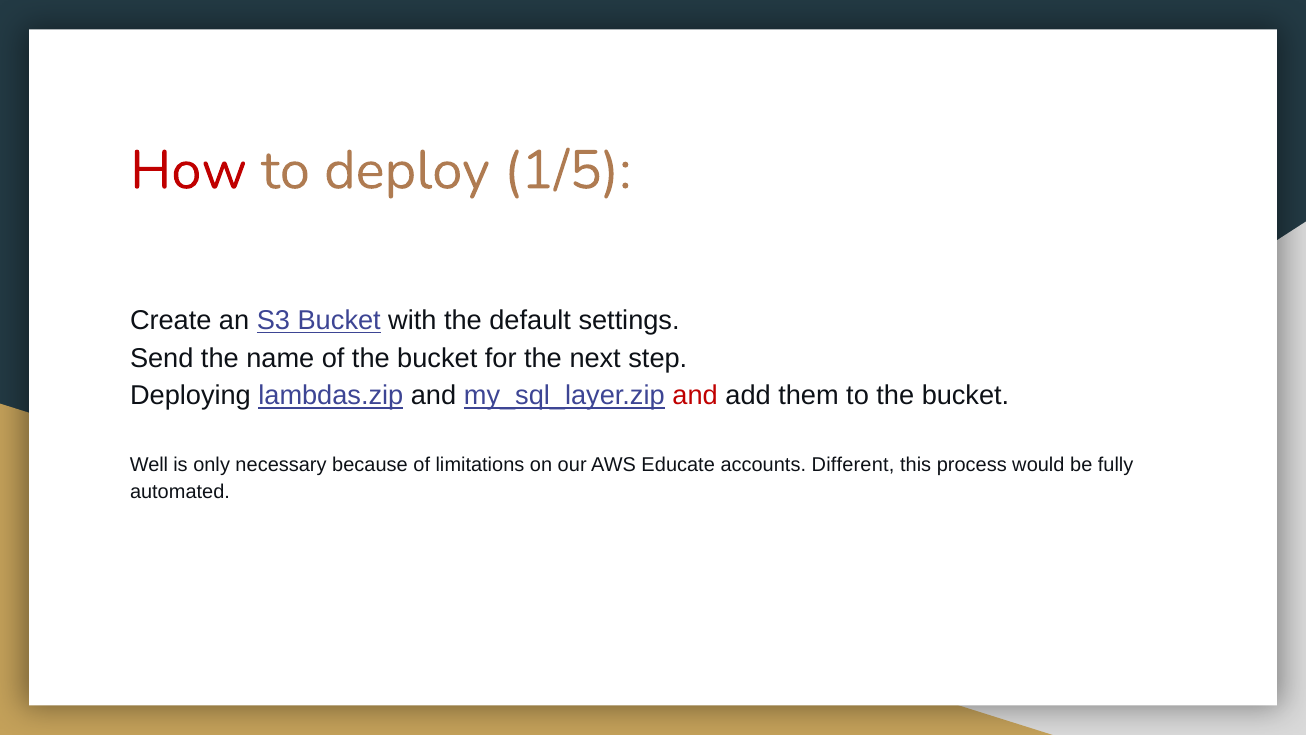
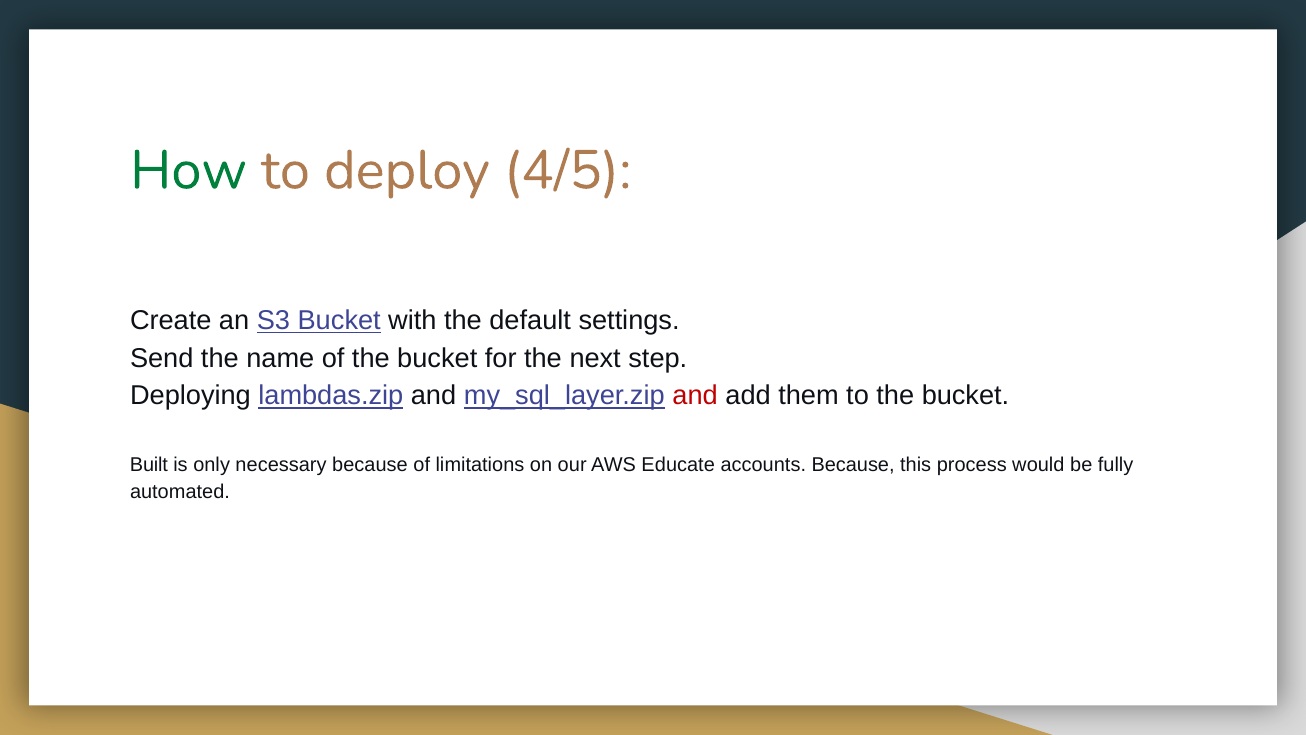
How colour: red -> green
1/5: 1/5 -> 4/5
Well: Well -> Built
accounts Different: Different -> Because
